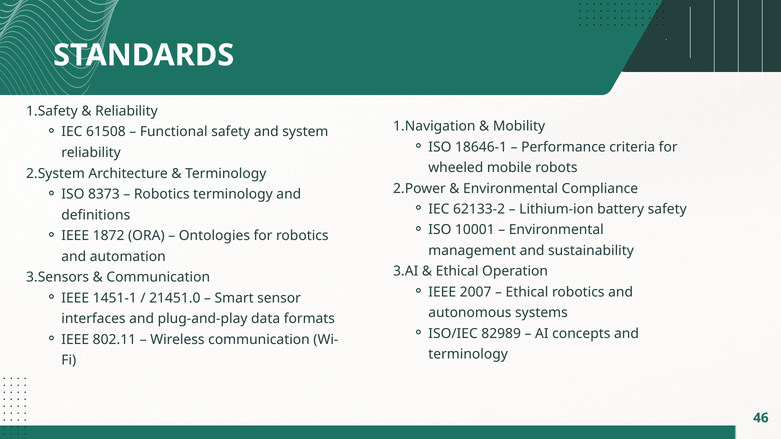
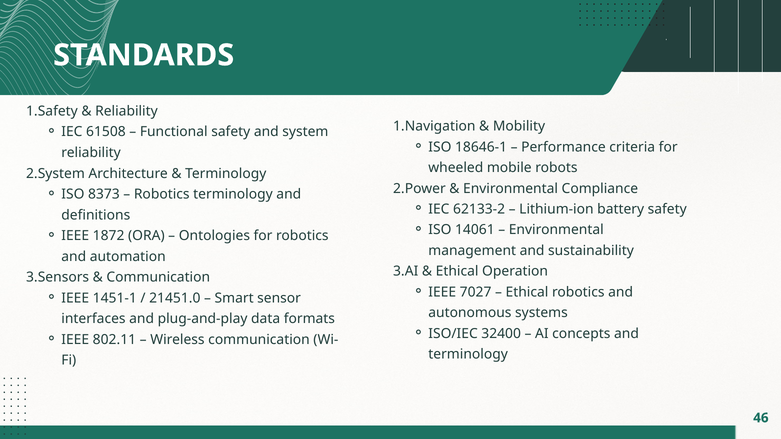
10001: 10001 -> 14061
2007: 2007 -> 7027
82989: 82989 -> 32400
